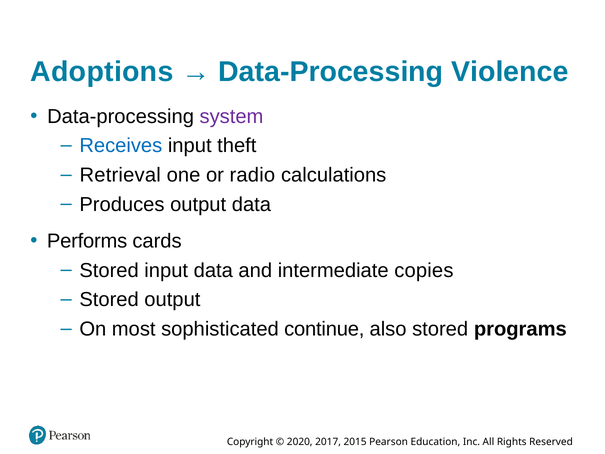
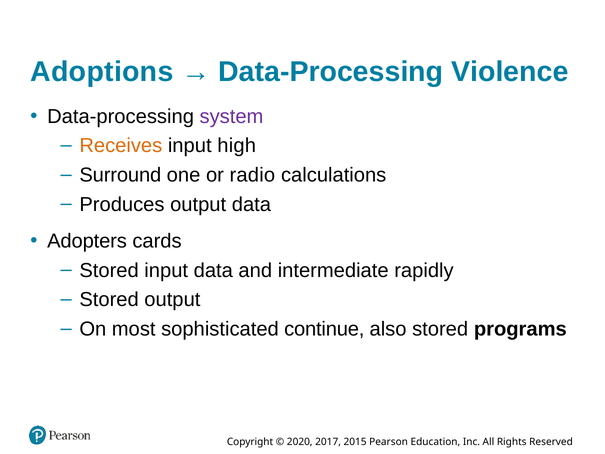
Receives colour: blue -> orange
theft: theft -> high
Retrieval: Retrieval -> Surround
Performs: Performs -> Adopters
copies: copies -> rapidly
